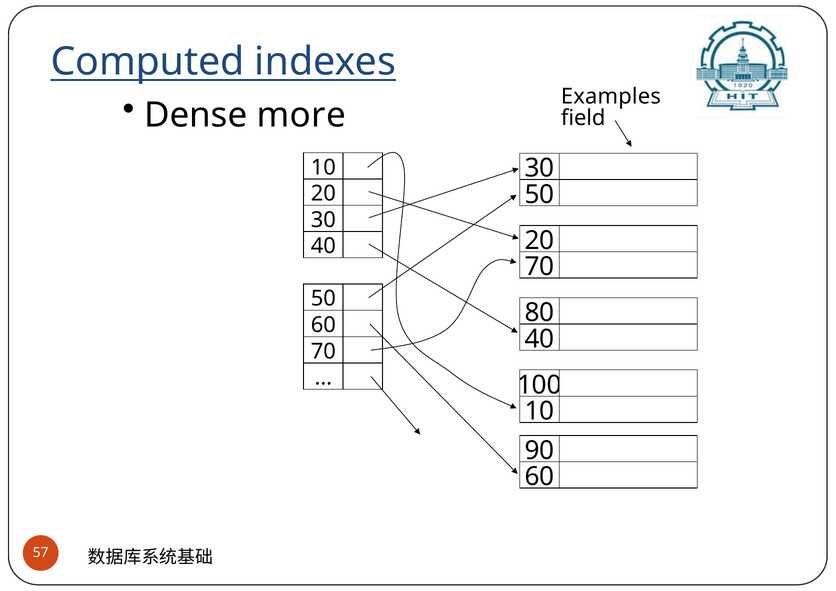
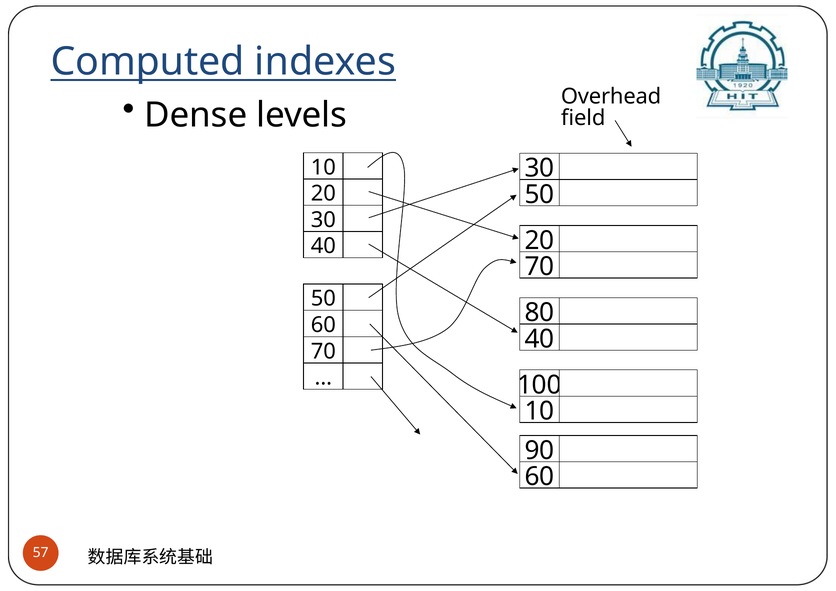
Examples: Examples -> Overhead
more: more -> levels
